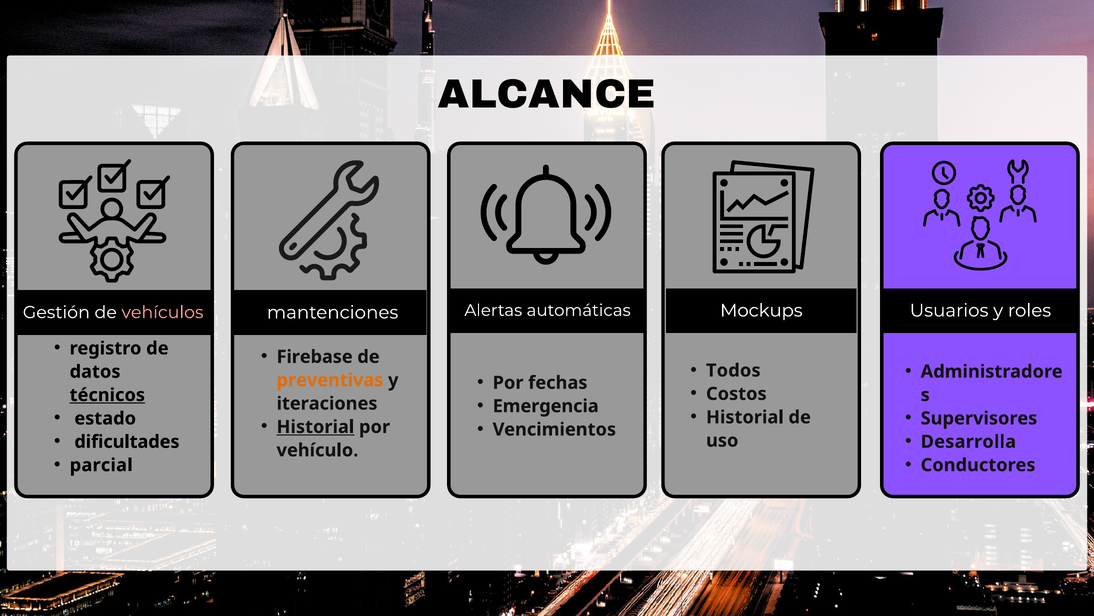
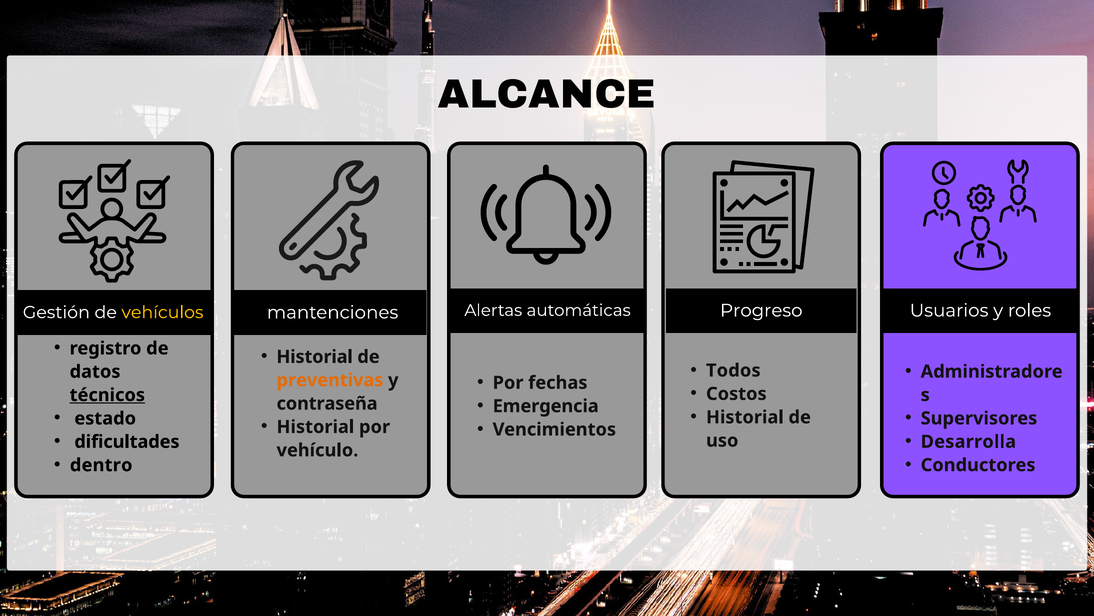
vehículos colour: pink -> yellow
Mockups: Mockups -> Progreso
Firebase at (315, 357): Firebase -> Historial
iteraciones: iteraciones -> contraseña
Historial at (315, 427) underline: present -> none
parcial: parcial -> dentro
